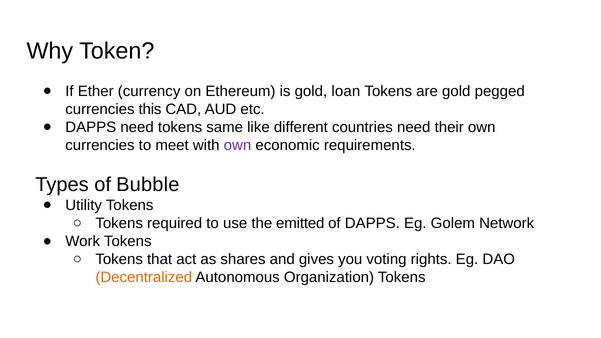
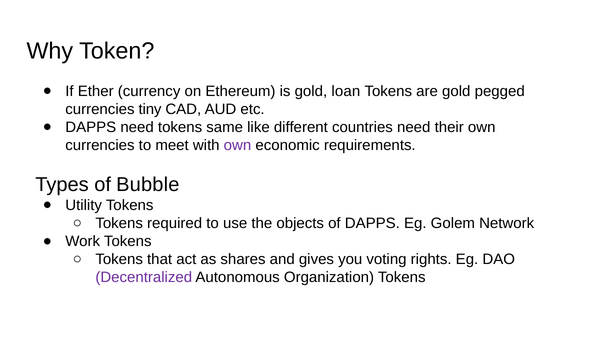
this: this -> tiny
emitted: emitted -> objects
Decentralized colour: orange -> purple
